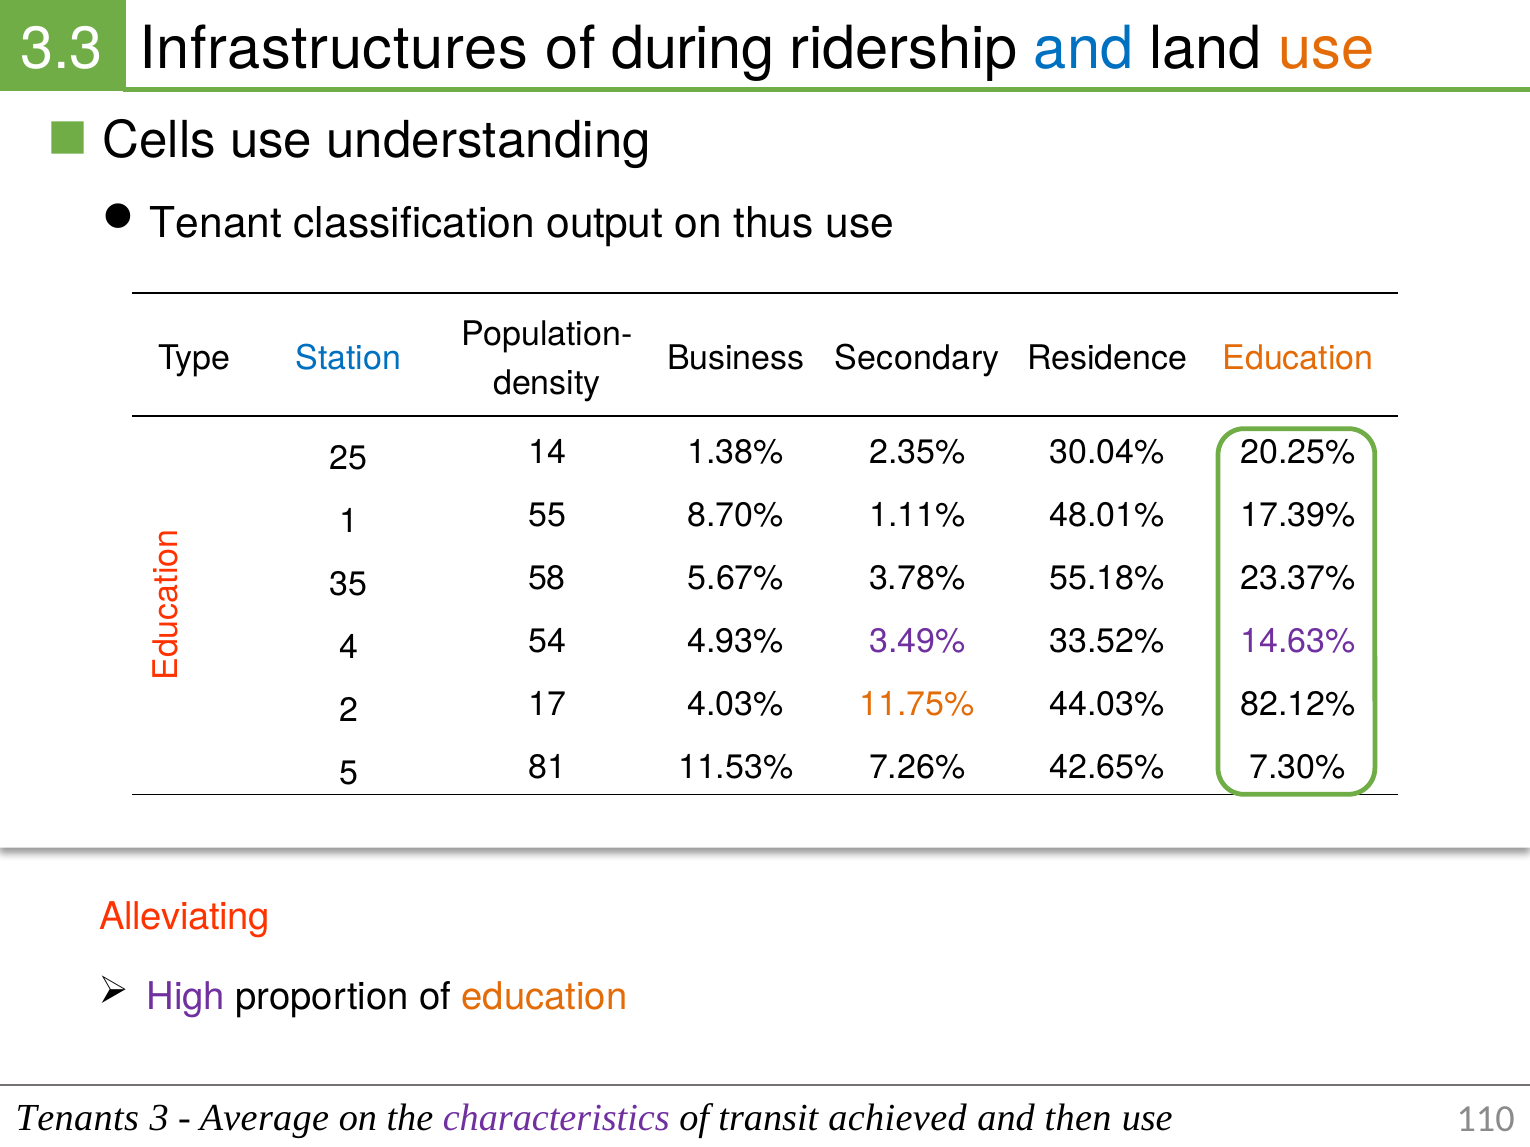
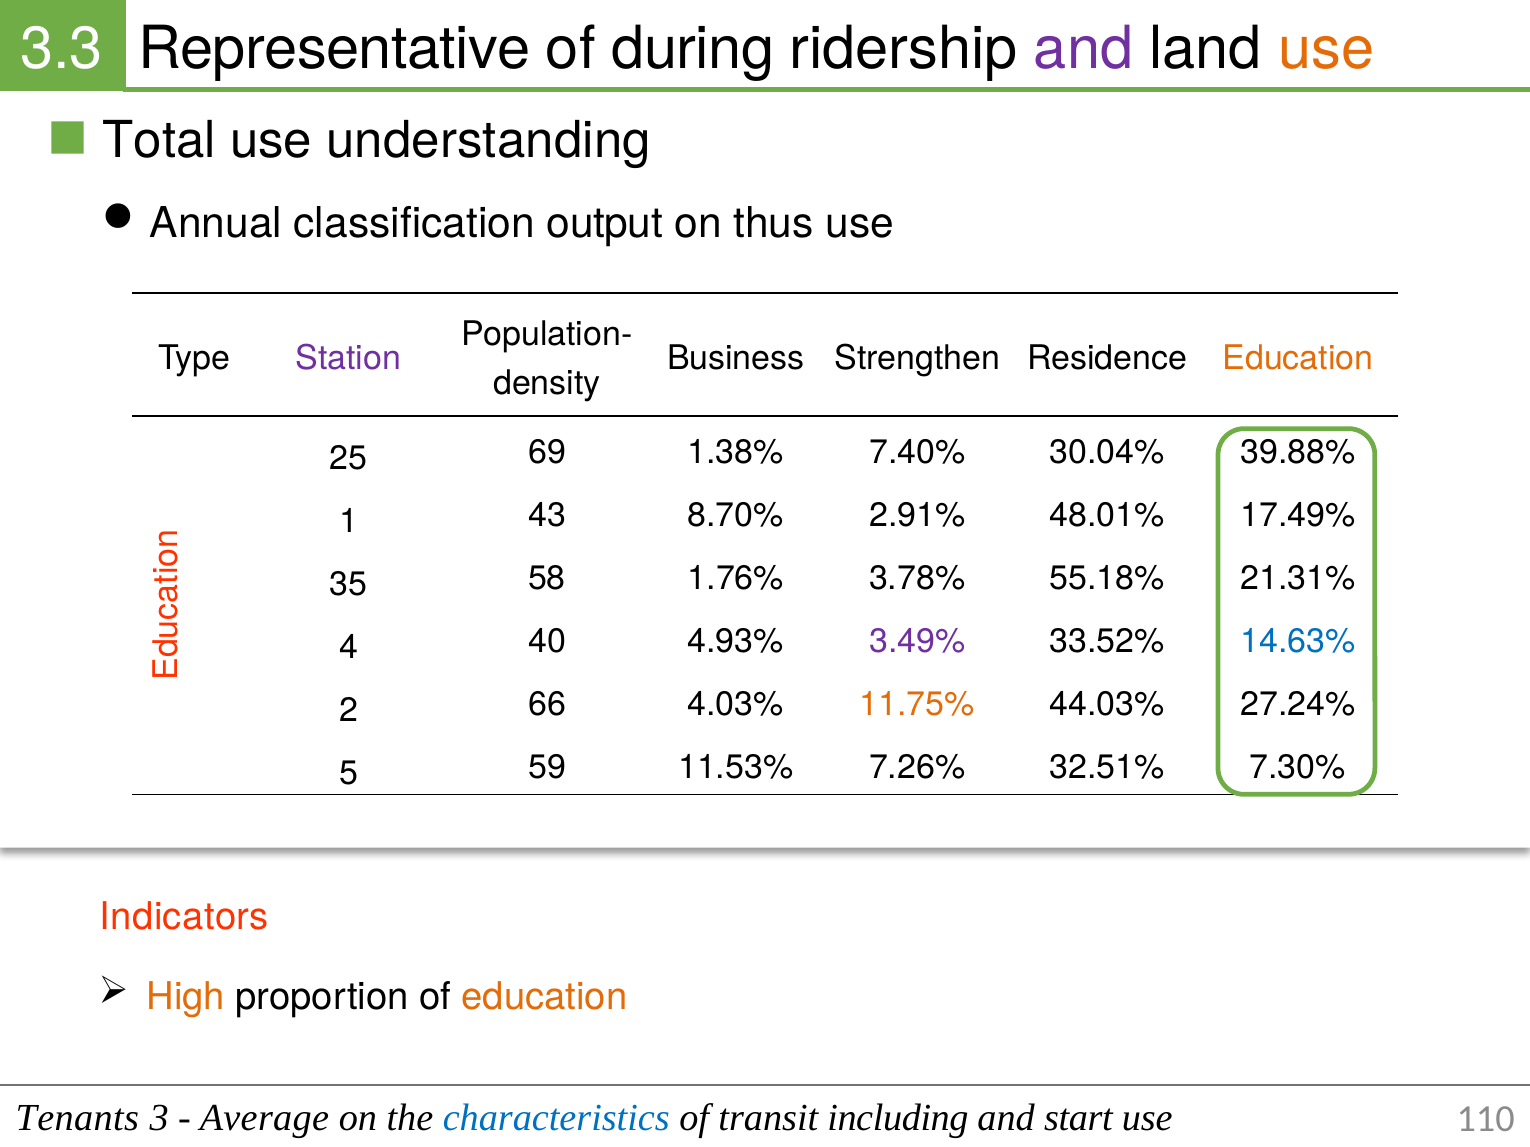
Infrastructures: Infrastructures -> Representative
and at (1084, 49) colour: blue -> purple
Cells: Cells -> Total
Tenant: Tenant -> Annual
Station colour: blue -> purple
Secondary: Secondary -> Strengthen
14: 14 -> 69
2.35%: 2.35% -> 7.40%
20.25%: 20.25% -> 39.88%
55: 55 -> 43
1.11%: 1.11% -> 2.91%
17.39%: 17.39% -> 17.49%
5.67%: 5.67% -> 1.76%
23.37%: 23.37% -> 21.31%
54: 54 -> 40
14.63% colour: purple -> blue
17: 17 -> 66
82.12%: 82.12% -> 27.24%
81: 81 -> 59
42.65%: 42.65% -> 32.51%
Alleviating: Alleviating -> Indicators
High colour: purple -> orange
characteristics colour: purple -> blue
achieved: achieved -> including
then: then -> start
